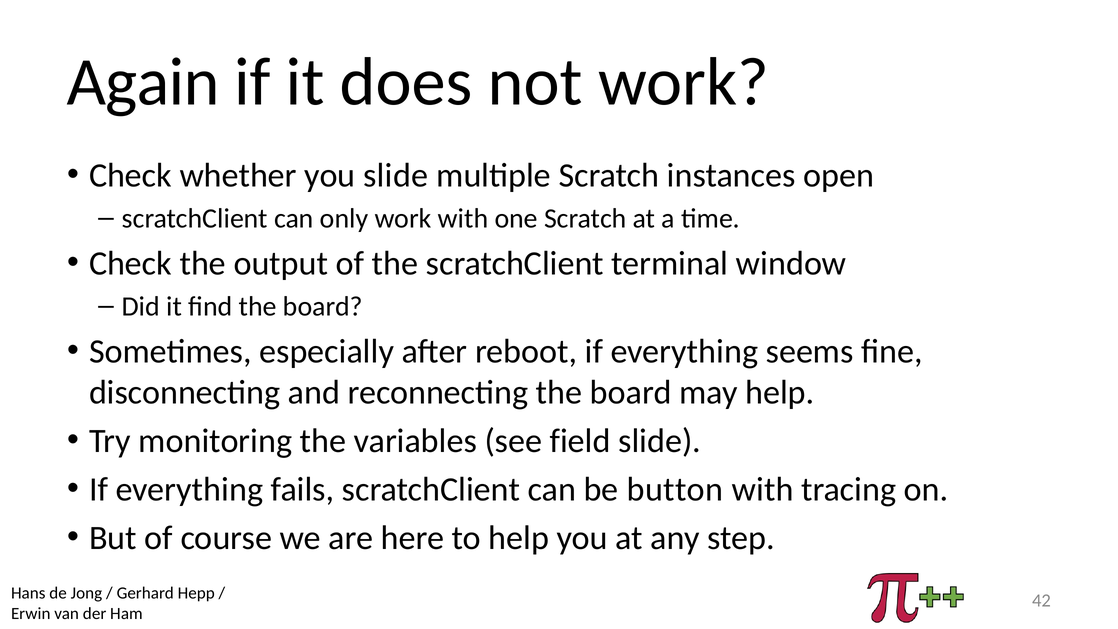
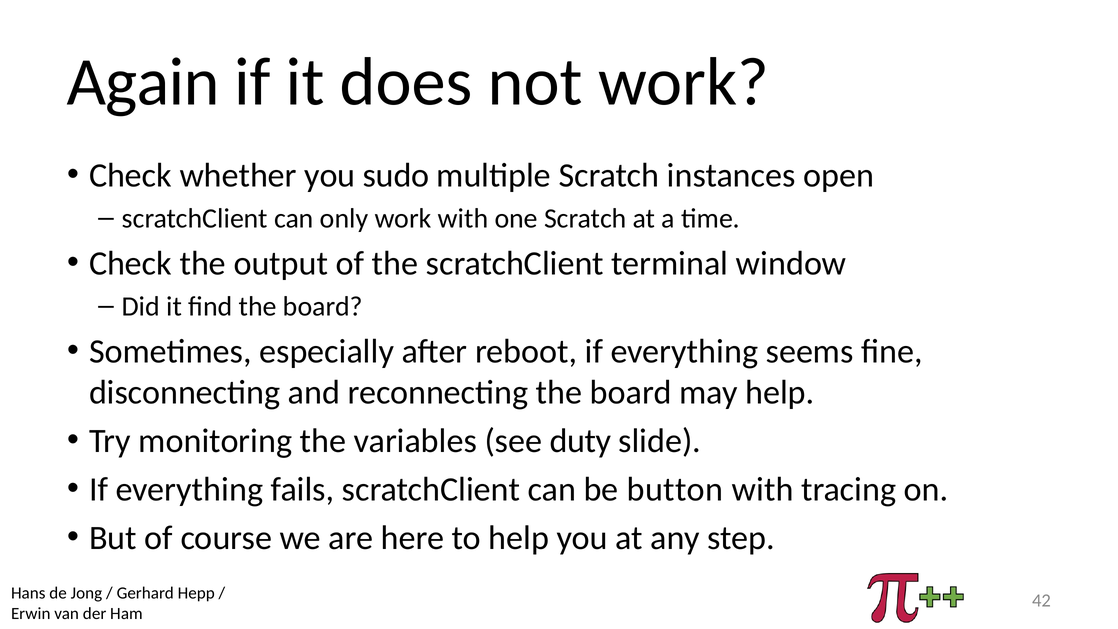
you slide: slide -> sudo
field: field -> duty
